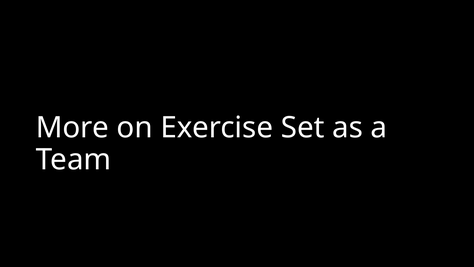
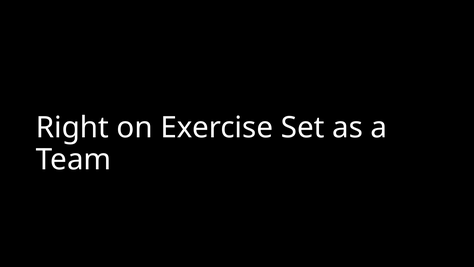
More: More -> Right
